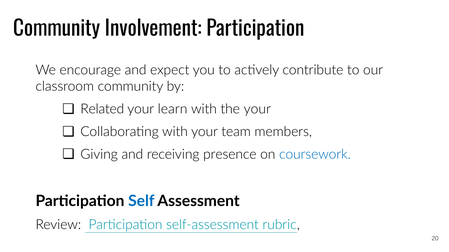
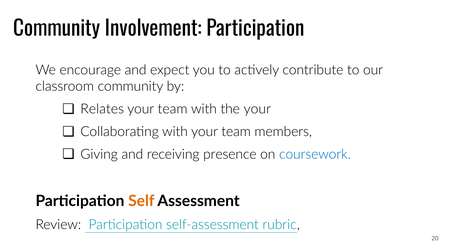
Related: Related -> Relates
learn at (173, 109): learn -> team
Self colour: blue -> orange
